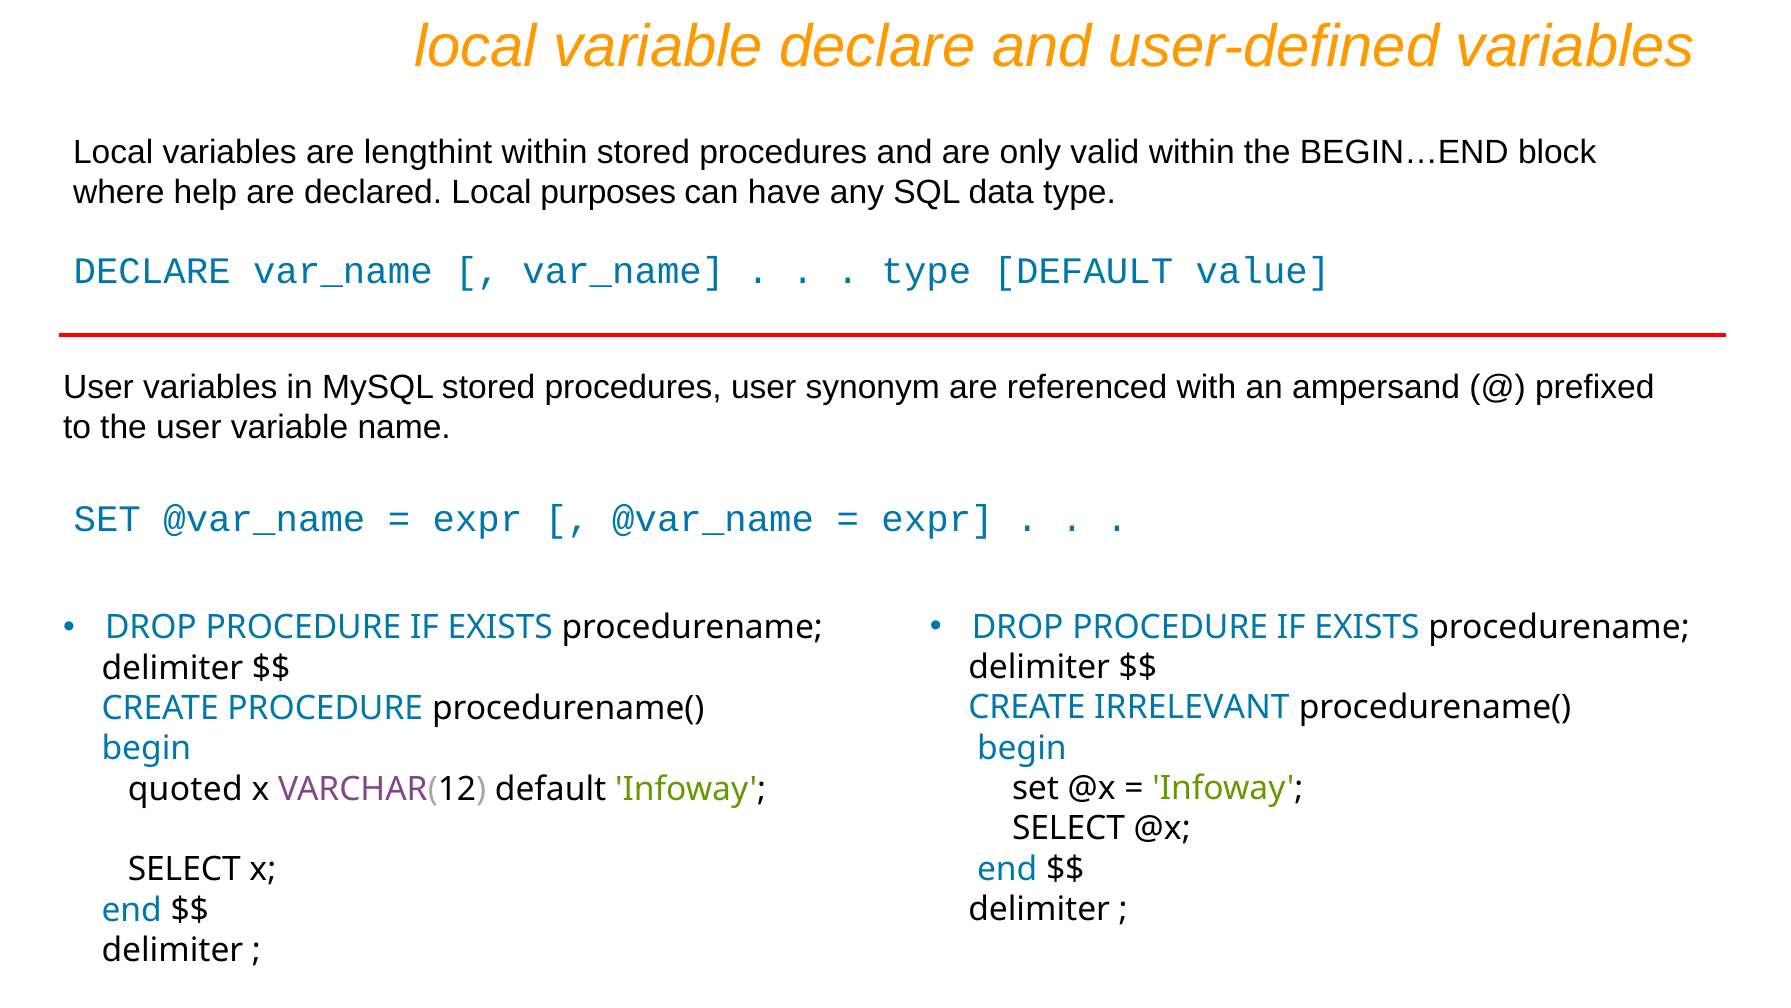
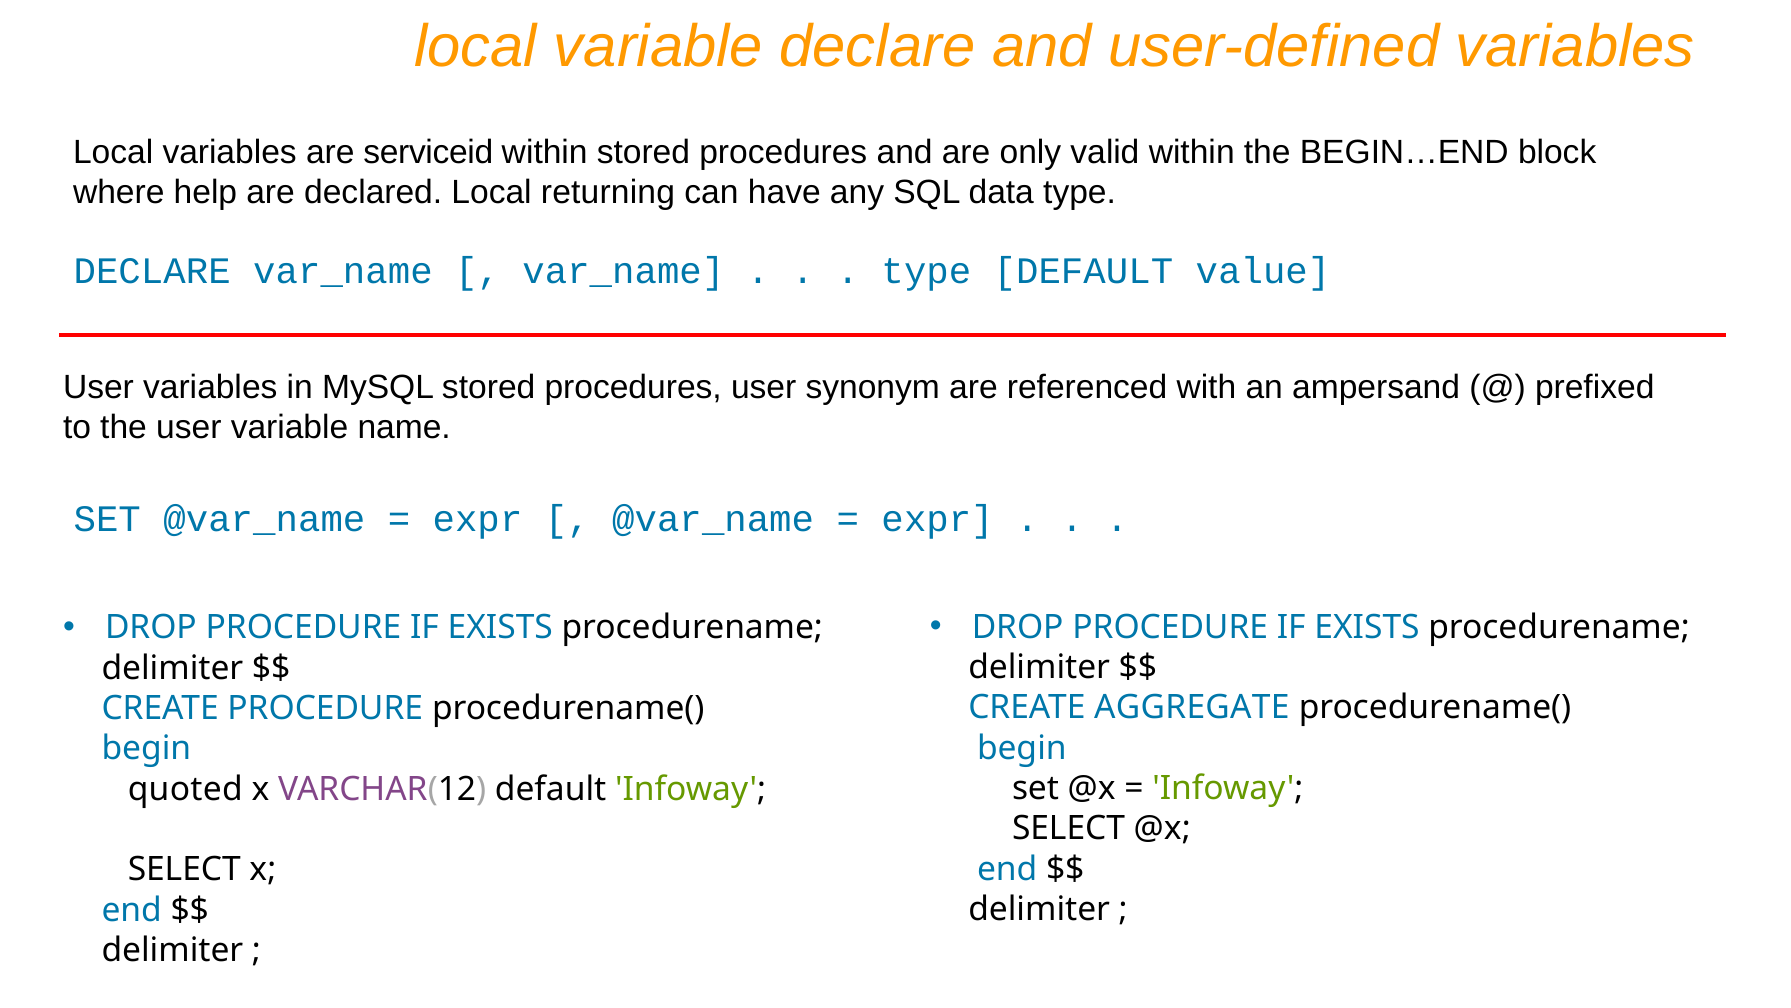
lengthint: lengthint -> serviceid
purposes: purposes -> returning
IRRELEVANT: IRRELEVANT -> AGGREGATE
